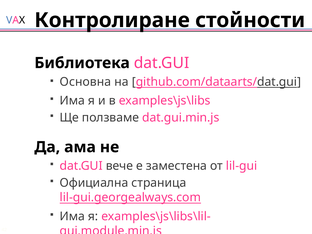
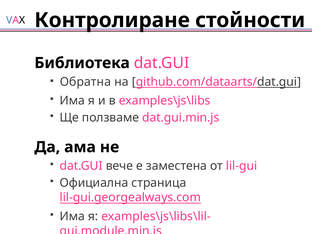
Основна: Основна -> Обратна
